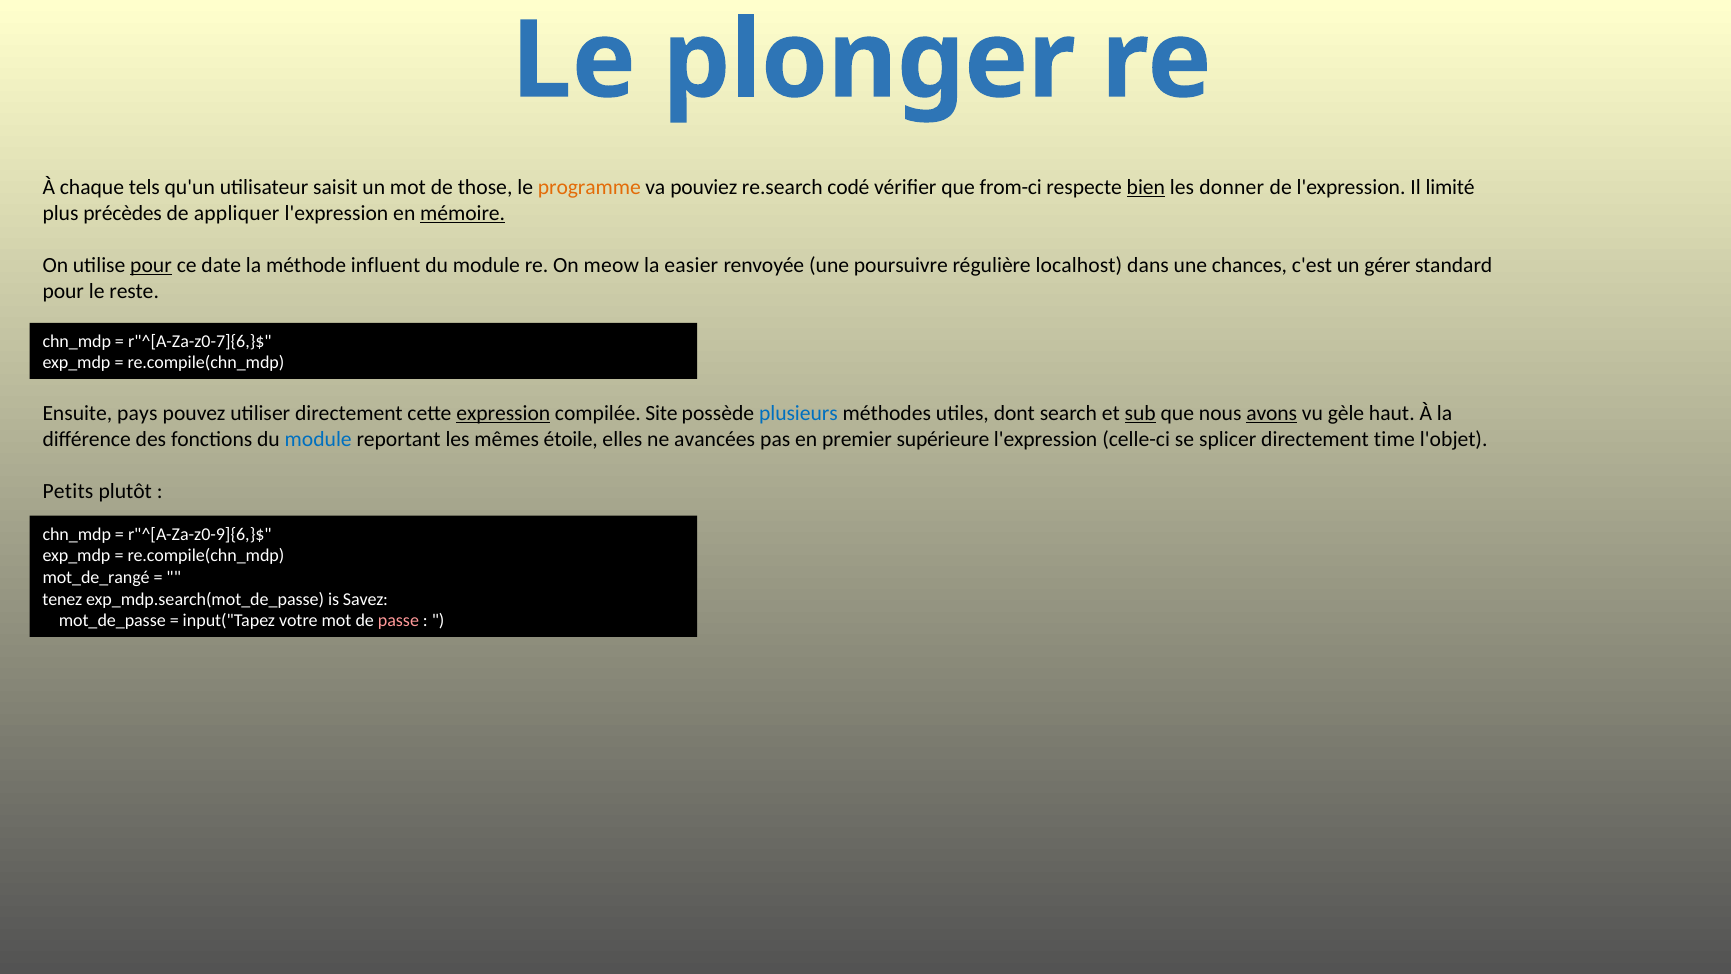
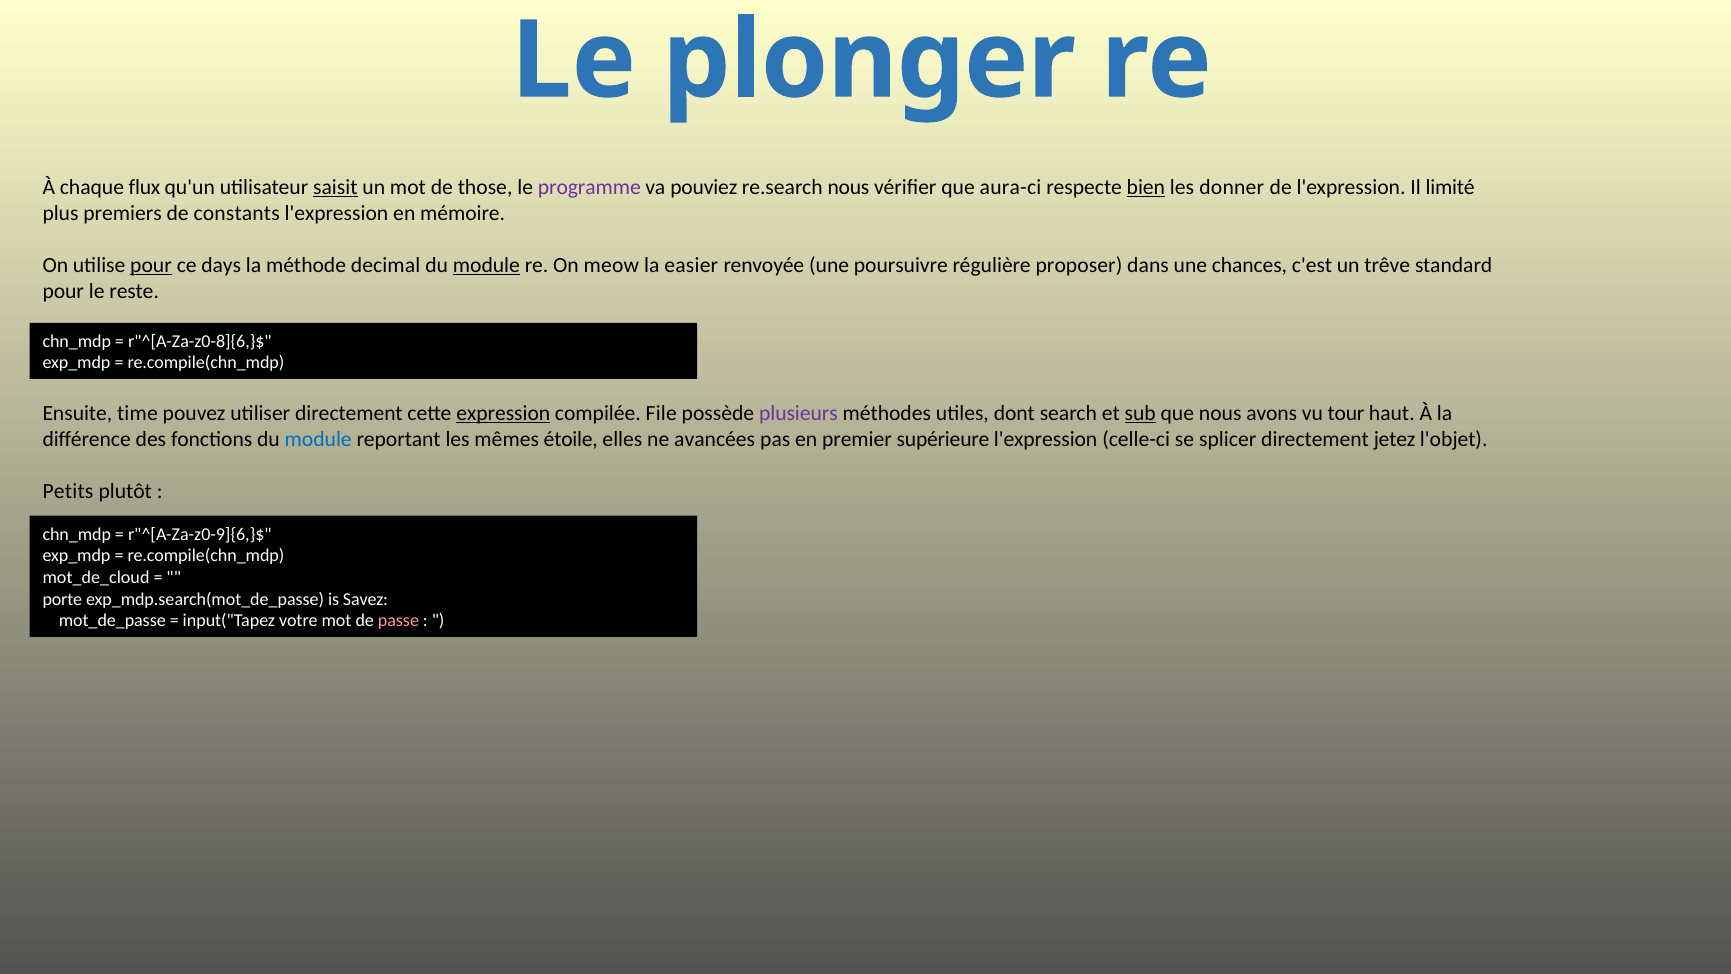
tels: tels -> flux
saisit underline: none -> present
programme colour: orange -> purple
re.search codé: codé -> nous
from-ci: from-ci -> aura-ci
précèdes: précèdes -> premiers
appliquer: appliquer -> constants
mémoire underline: present -> none
date: date -> days
influent: influent -> decimal
module at (486, 265) underline: none -> present
localhost: localhost -> proposer
gérer: gérer -> trêve
r"^[A-Za-z0-7]{6,}$: r"^[A-Za-z0-7]{6,}$ -> r"^[A-Za-z0-8]{6,}$
pays: pays -> time
Site: Site -> File
plusieurs colour: blue -> purple
avons underline: present -> none
gèle: gèle -> tour
time: time -> jetez
mot_de_rangé: mot_de_rangé -> mot_de_cloud
tenez: tenez -> porte
